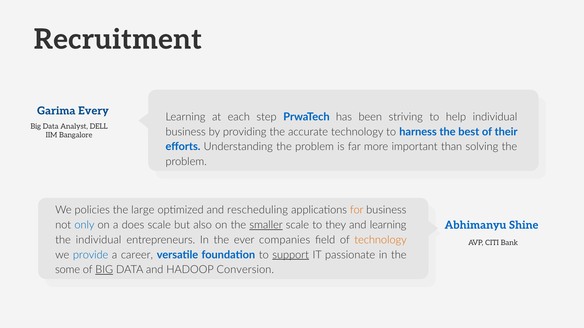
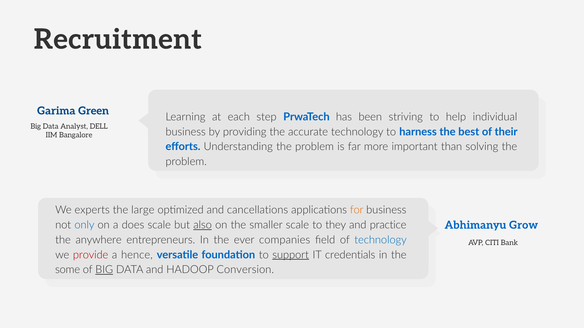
Every: Every -> Green
policies: policies -> experts
rescheduling: rescheduling -> cancellations
also underline: none -> present
smaller underline: present -> none
and learning: learning -> practice
Shine: Shine -> Grow
the individual: individual -> anywhere
technology at (381, 240) colour: orange -> blue
provide colour: blue -> red
career: career -> hence
passionate: passionate -> credentials
